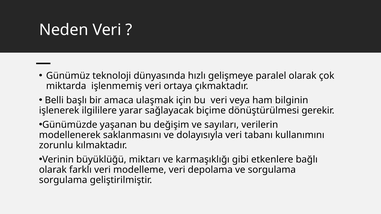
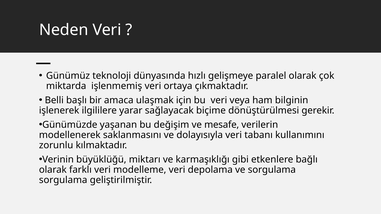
sayıları: sayıları -> mesafe
